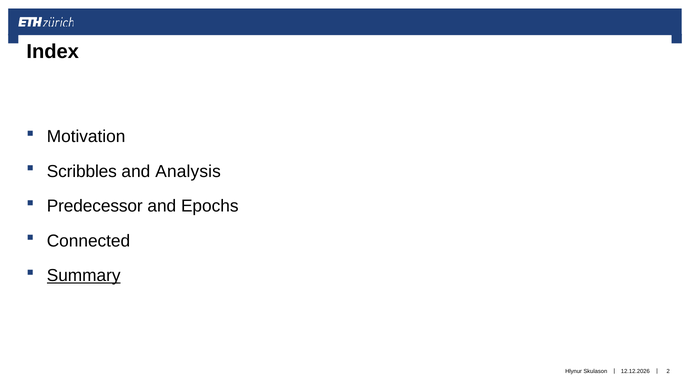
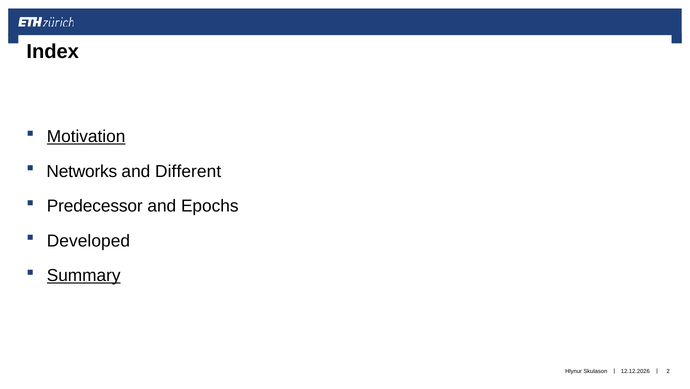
Motivation underline: none -> present
Scribbles: Scribbles -> Networks
Analysis: Analysis -> Different
Connected: Connected -> Developed
